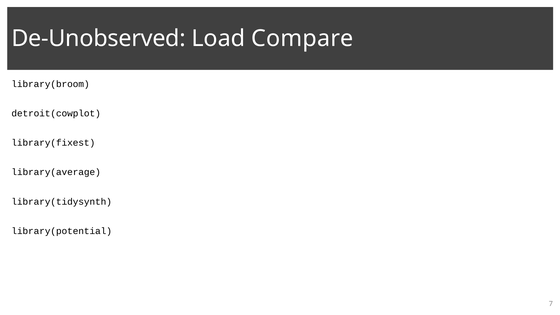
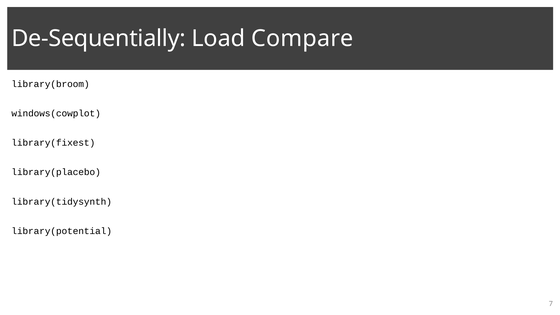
De-Unobserved: De-Unobserved -> De-Sequentially
detroit(cowplot: detroit(cowplot -> windows(cowplot
library(average: library(average -> library(placebo
